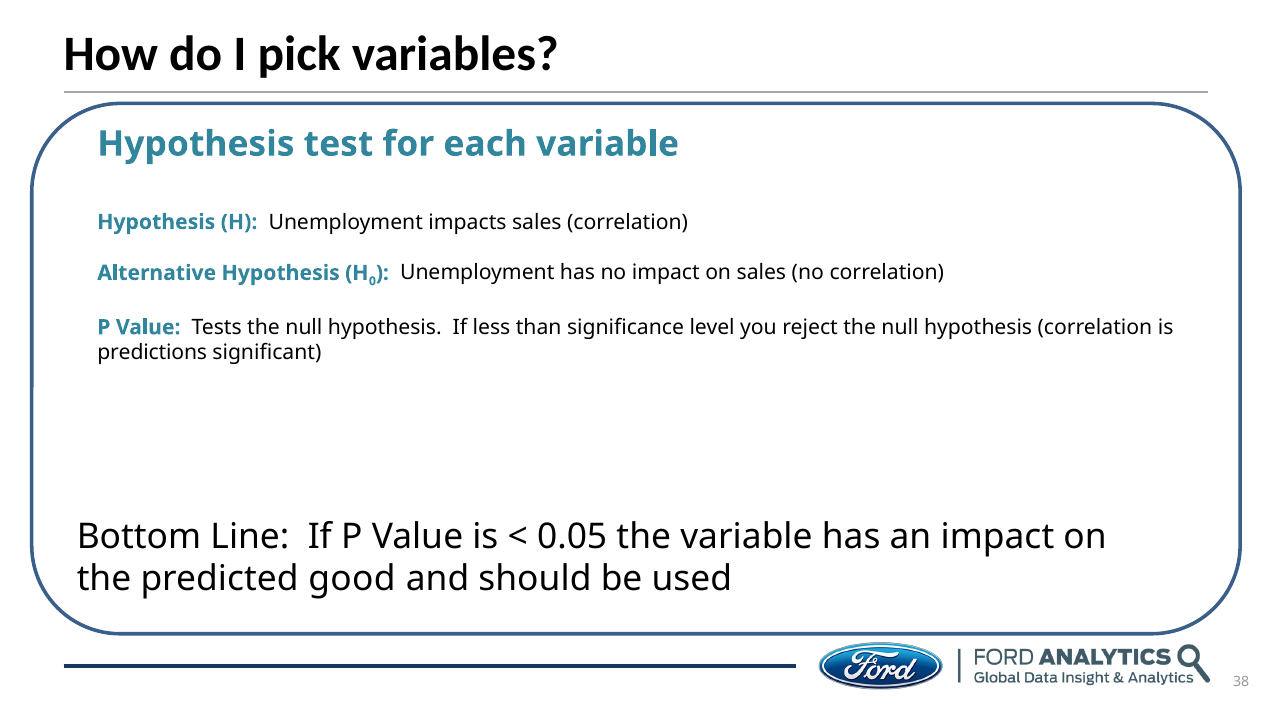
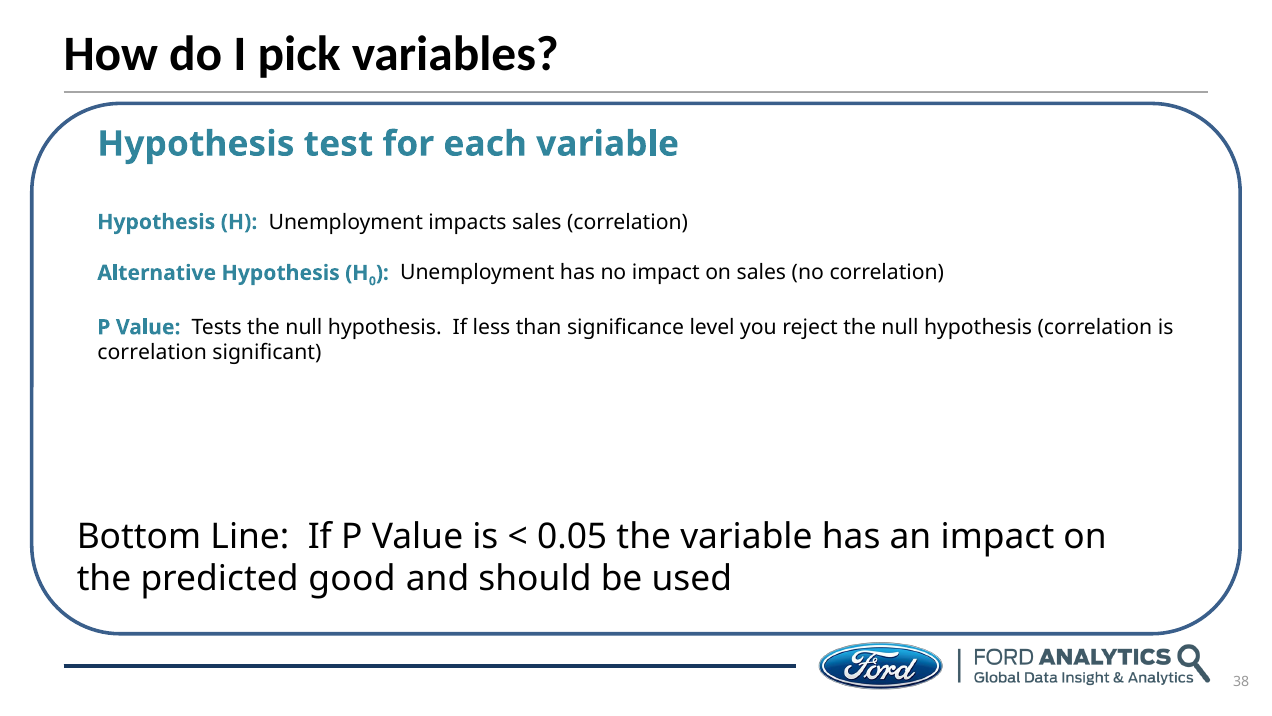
predictions at (152, 353): predictions -> correlation
